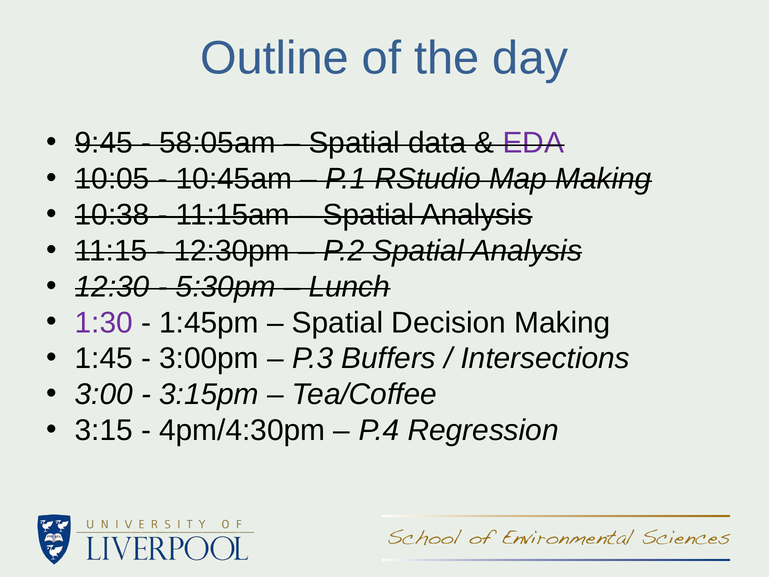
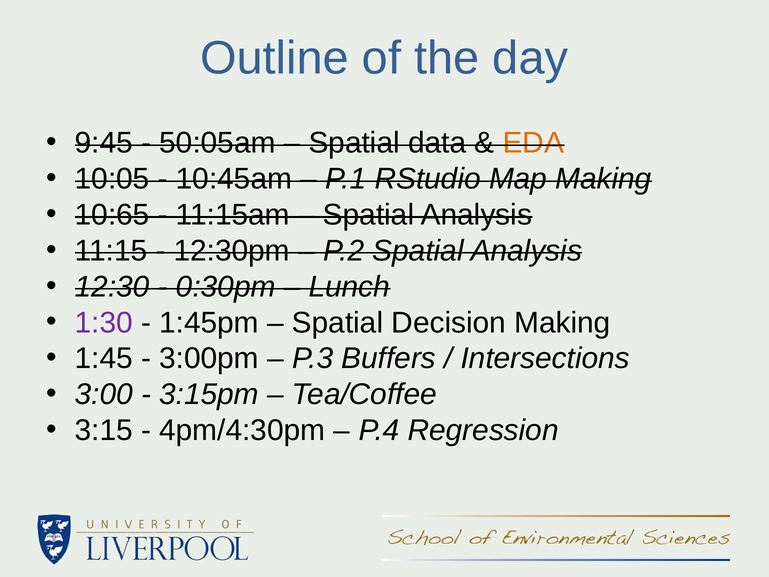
58:05am: 58:05am -> 50:05am
EDA colour: purple -> orange
10:38: 10:38 -> 10:65
5:30pm: 5:30pm -> 0:30pm
